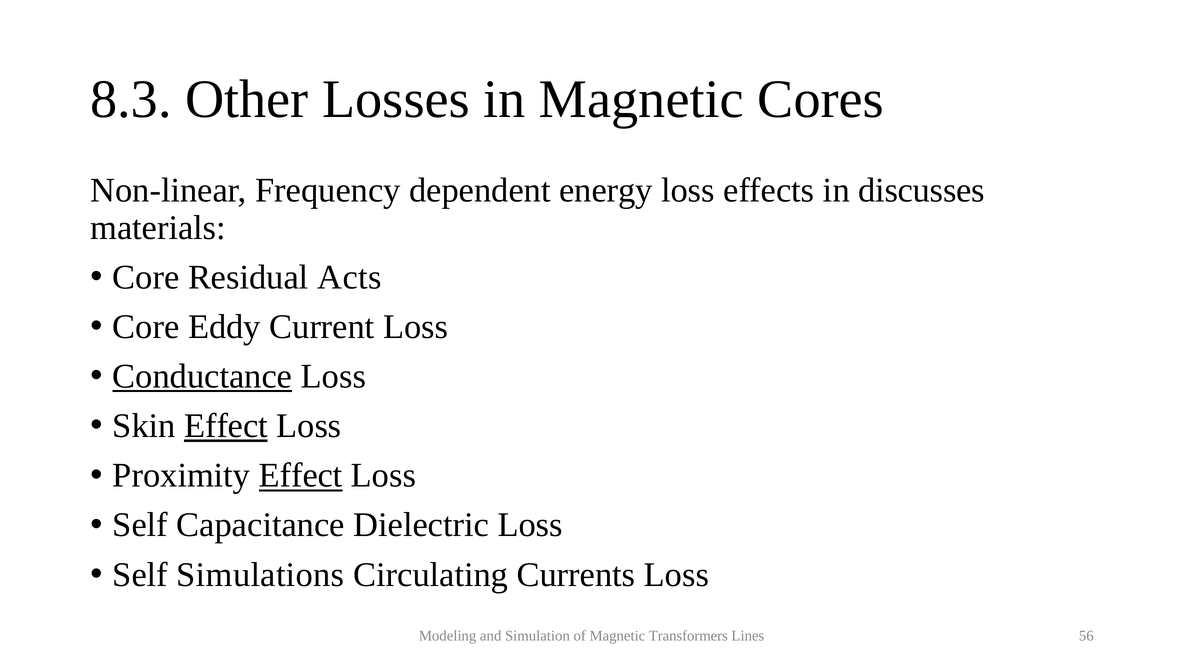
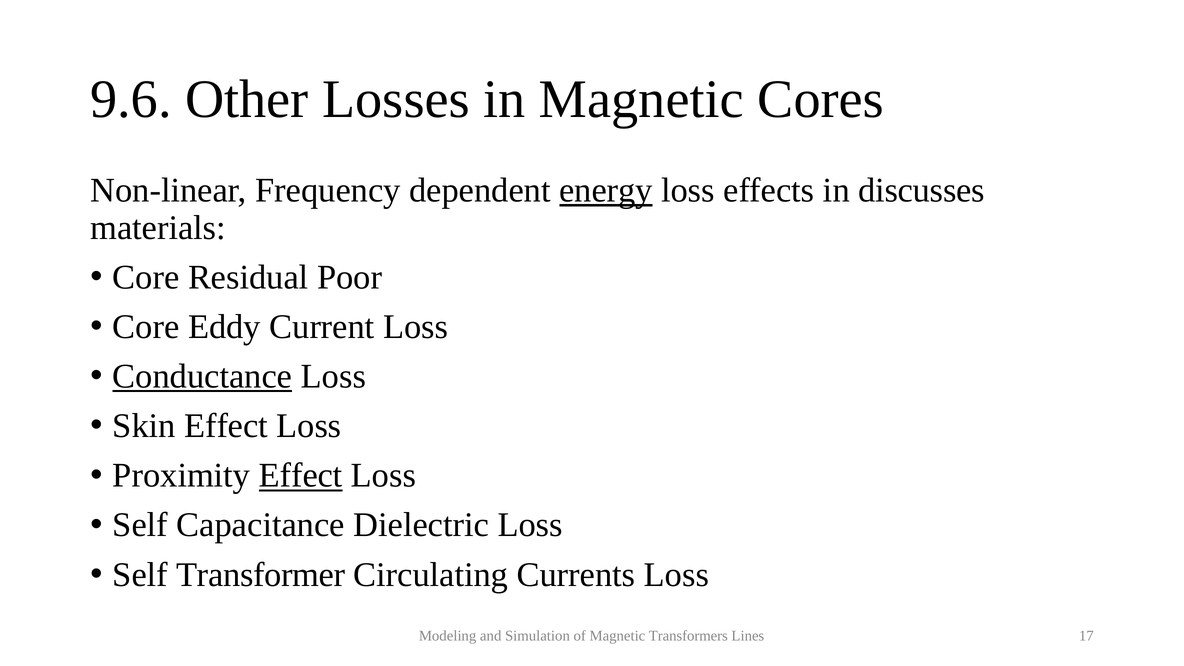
8.3: 8.3 -> 9.6
energy underline: none -> present
Acts: Acts -> Poor
Effect at (226, 426) underline: present -> none
Simulations: Simulations -> Transformer
56: 56 -> 17
